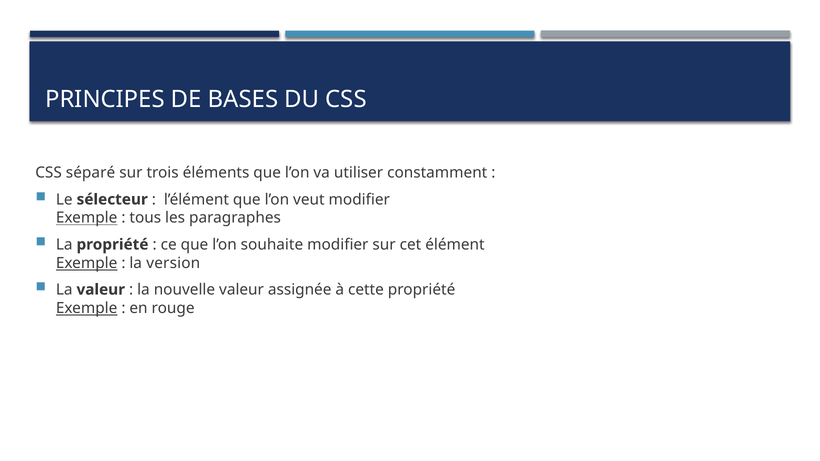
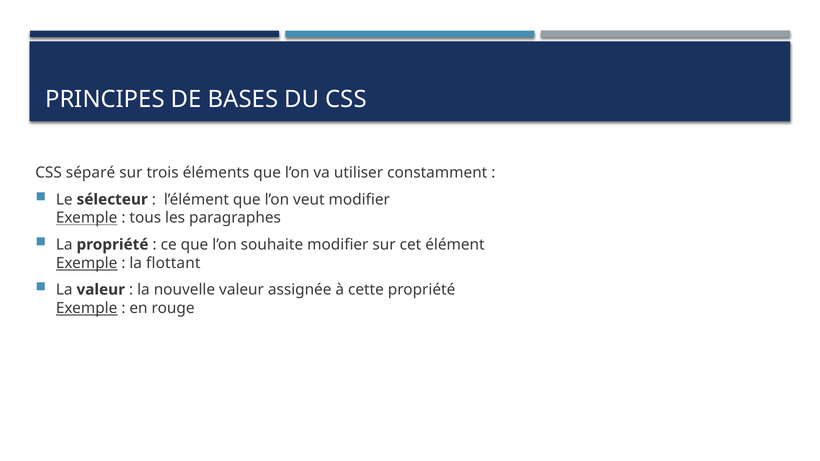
version: version -> flottant
